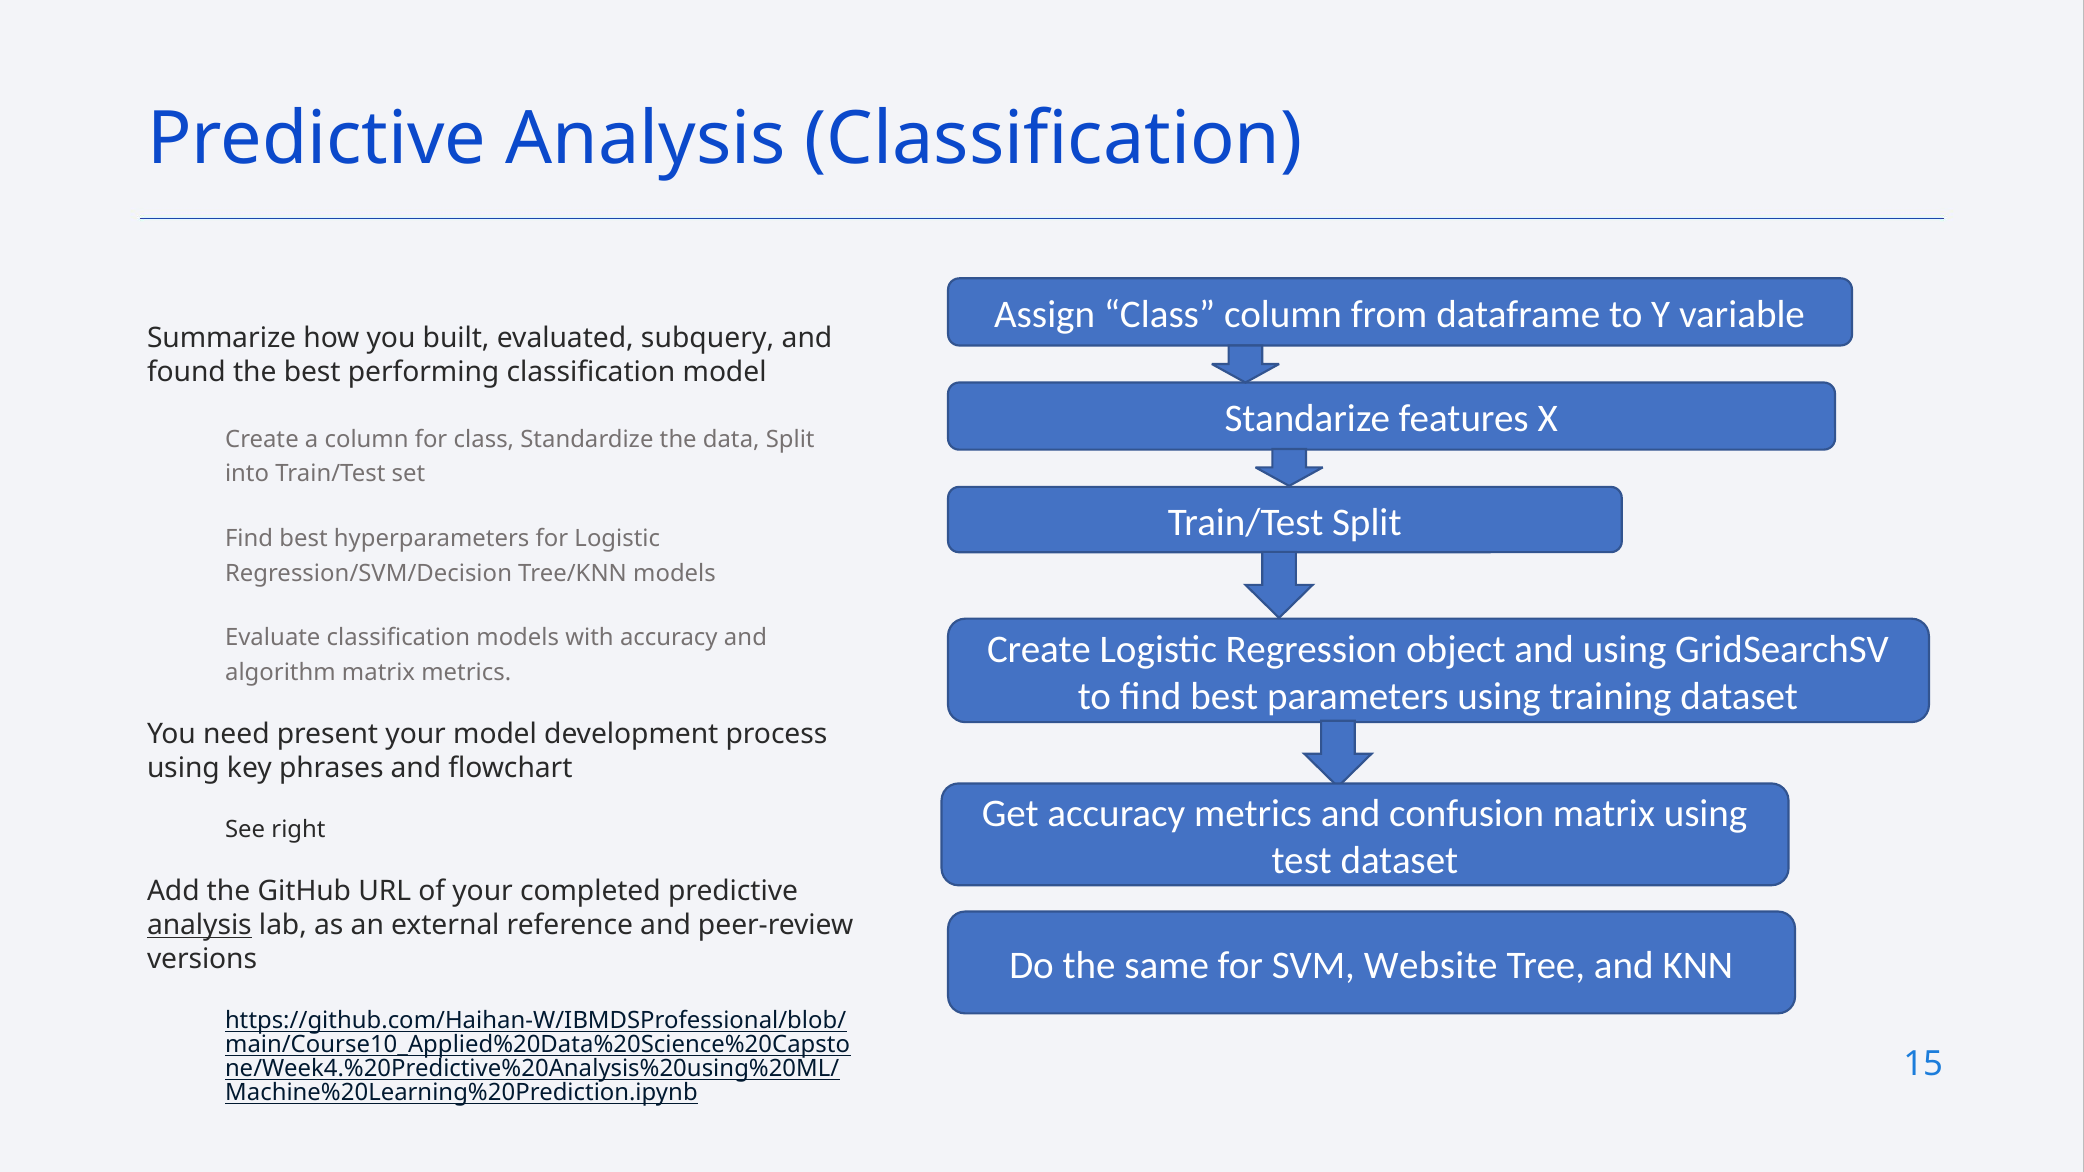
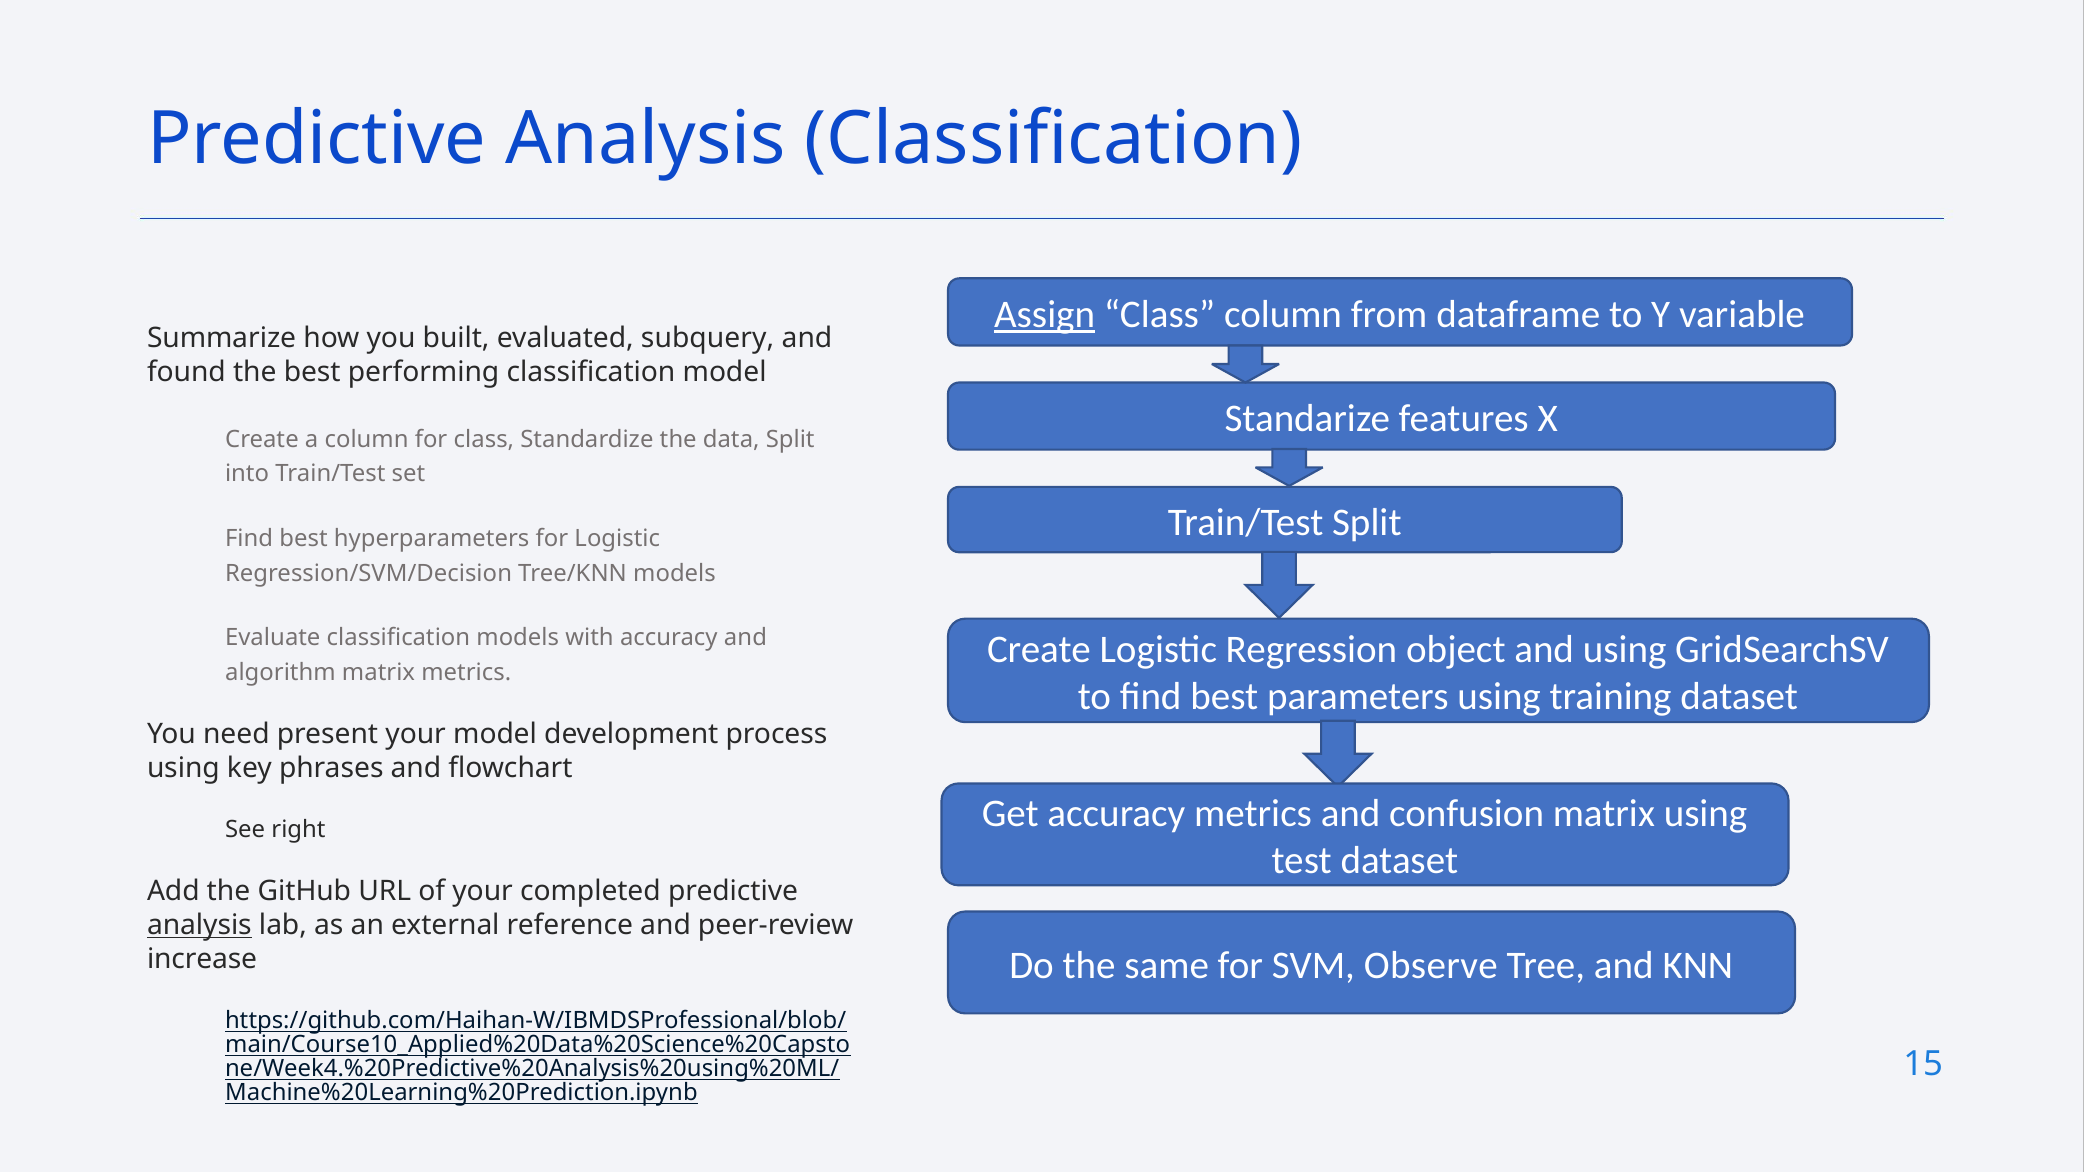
Assign underline: none -> present
Website: Website -> Observe
versions: versions -> increase
